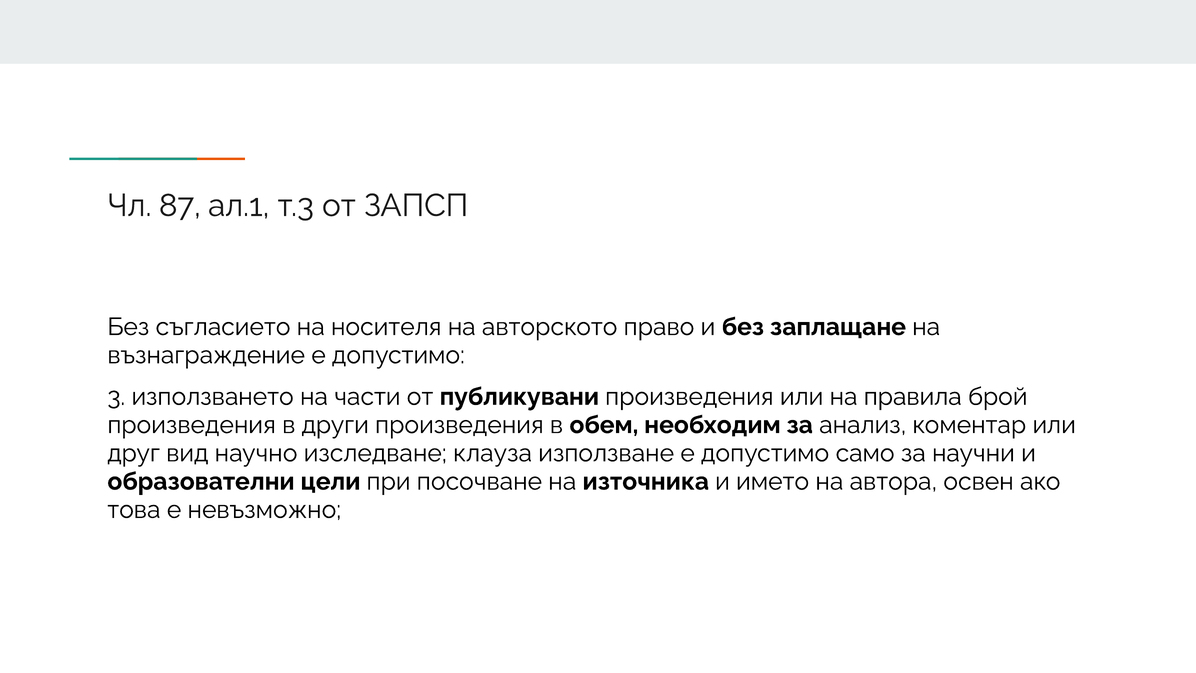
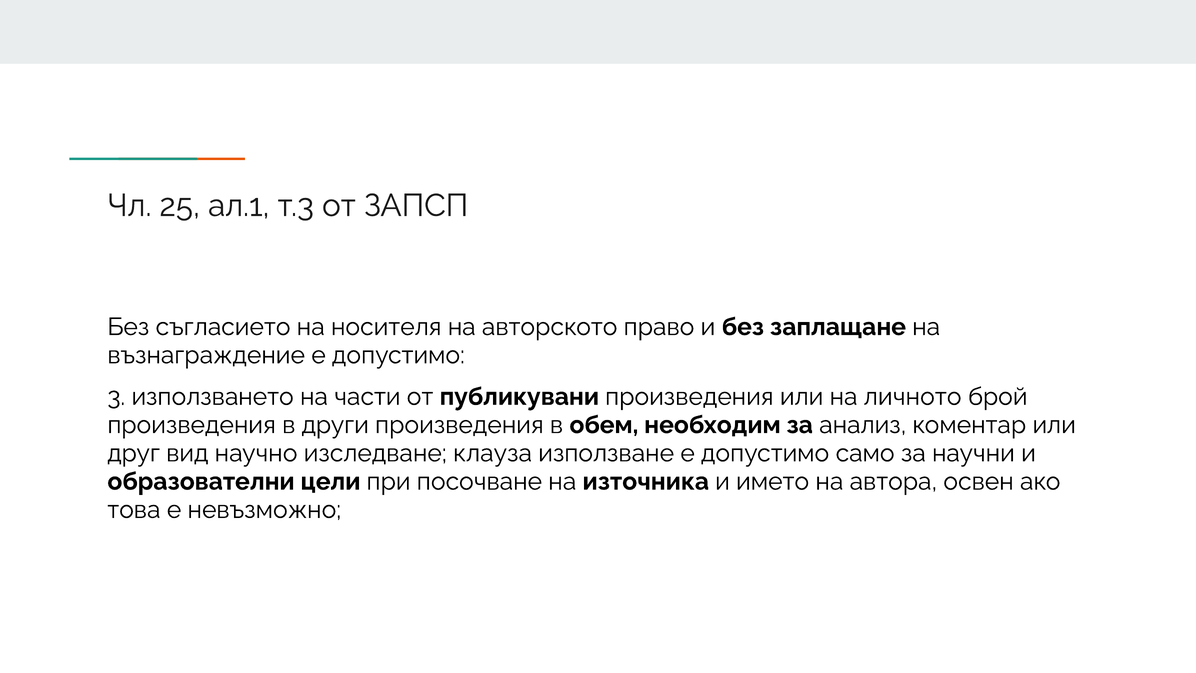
87: 87 -> 25
правила: правила -> личното
